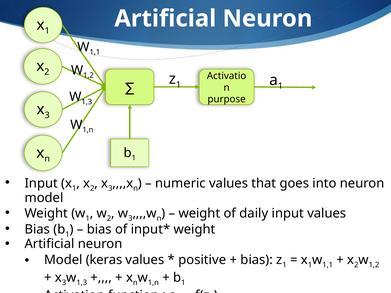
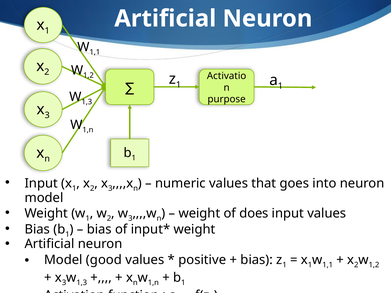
daily: daily -> does
keras: keras -> good
